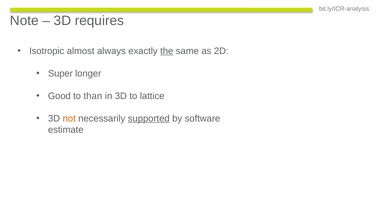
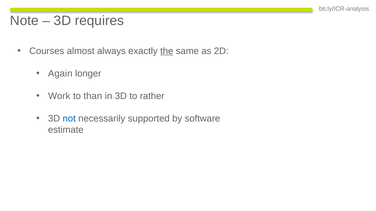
Isotropic: Isotropic -> Courses
Super: Super -> Again
Good: Good -> Work
lattice: lattice -> rather
not colour: orange -> blue
supported underline: present -> none
